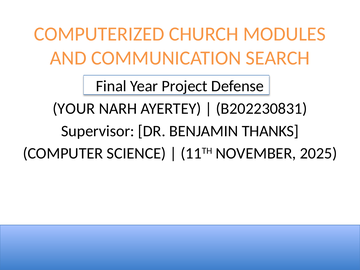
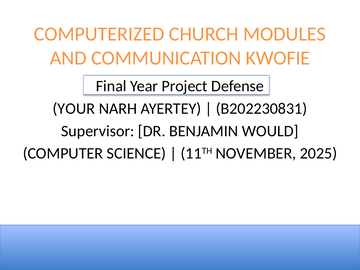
SEARCH: SEARCH -> KWOFIE
THANKS: THANKS -> WOULD
